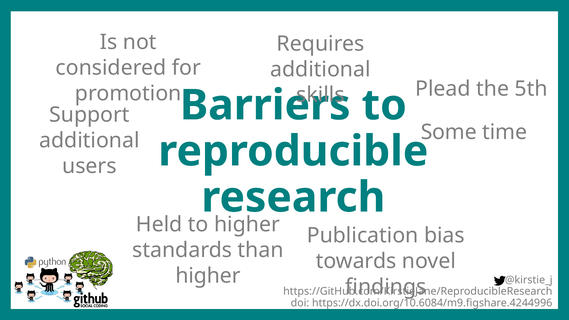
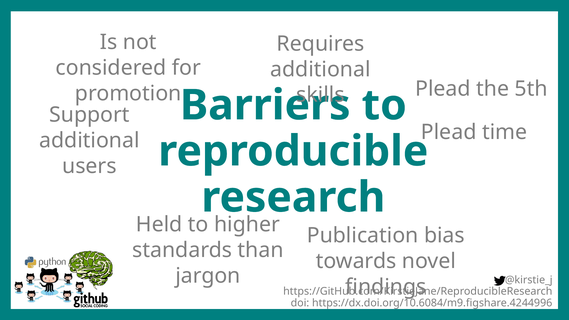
Some at (449, 132): Some -> Plead
higher at (208, 276): higher -> jargon
